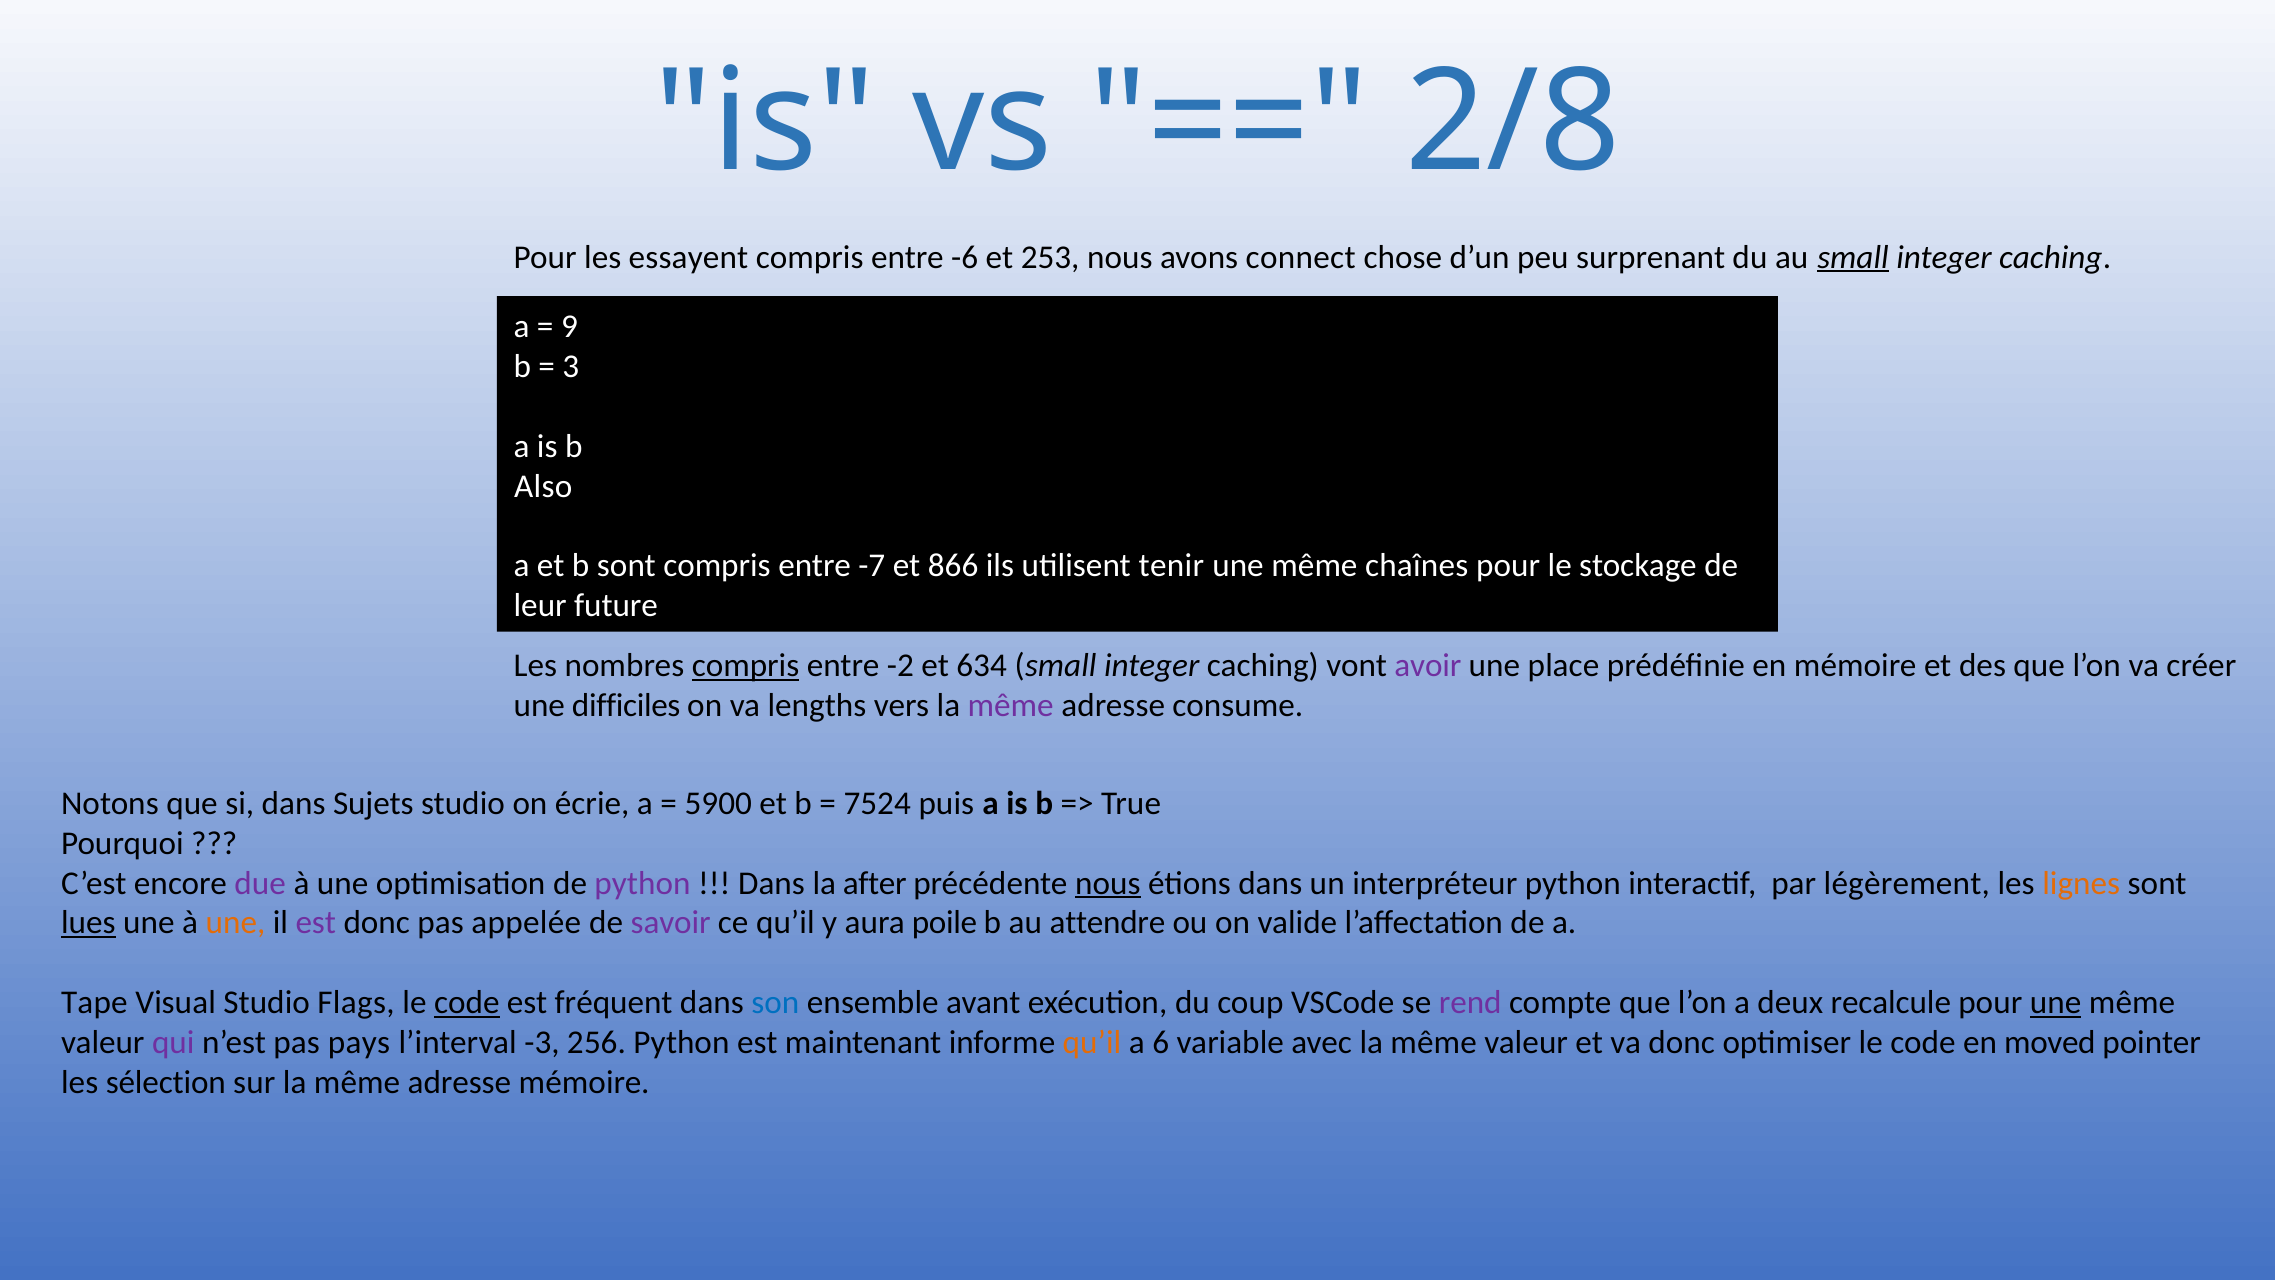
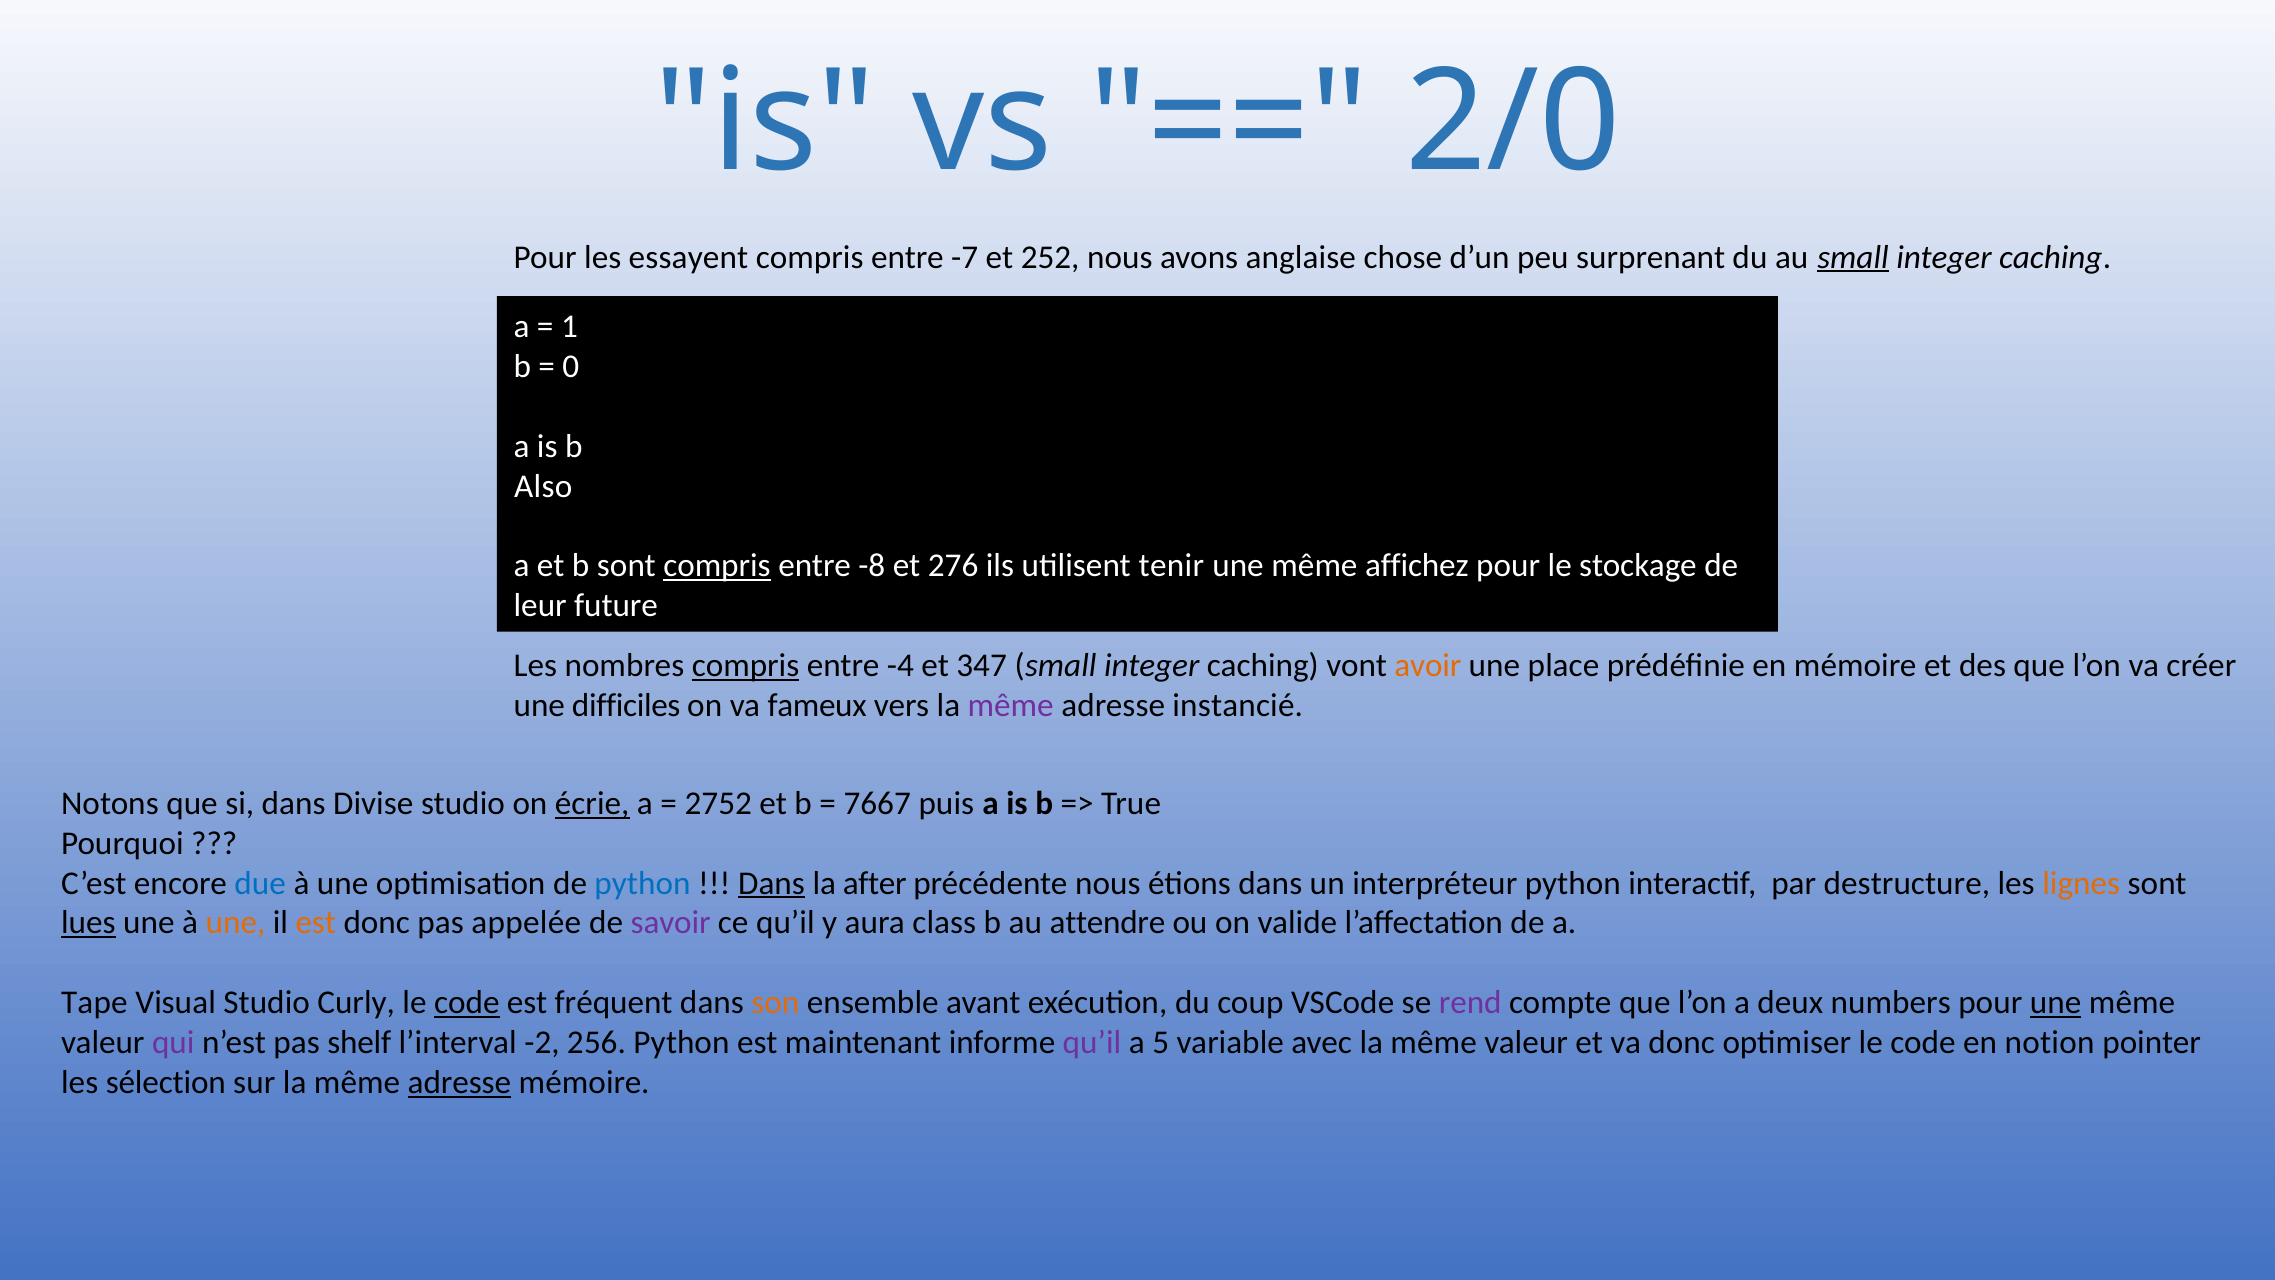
2/8: 2/8 -> 2/0
-6: -6 -> -7
253: 253 -> 252
connect: connect -> anglaise
9: 9 -> 1
3: 3 -> 0
compris at (717, 566) underline: none -> present
-7: -7 -> -8
866: 866 -> 276
chaînes: chaînes -> affichez
-2: -2 -> -4
634: 634 -> 347
avoir colour: purple -> orange
lengths: lengths -> fameux
consume: consume -> instancié
Sujets: Sujets -> Divise
écrie underline: none -> present
5900: 5900 -> 2752
7524: 7524 -> 7667
due colour: purple -> blue
python at (643, 883) colour: purple -> blue
Dans at (771, 883) underline: none -> present
nous at (1108, 883) underline: present -> none
légèrement: légèrement -> destructure
est at (316, 923) colour: purple -> orange
poile: poile -> class
Flags: Flags -> Curly
son colour: blue -> orange
recalcule: recalcule -> numbers
pays: pays -> shelf
-3: -3 -> -2
qu’il at (1092, 1042) colour: orange -> purple
6: 6 -> 5
moved: moved -> notion
adresse at (459, 1082) underline: none -> present
